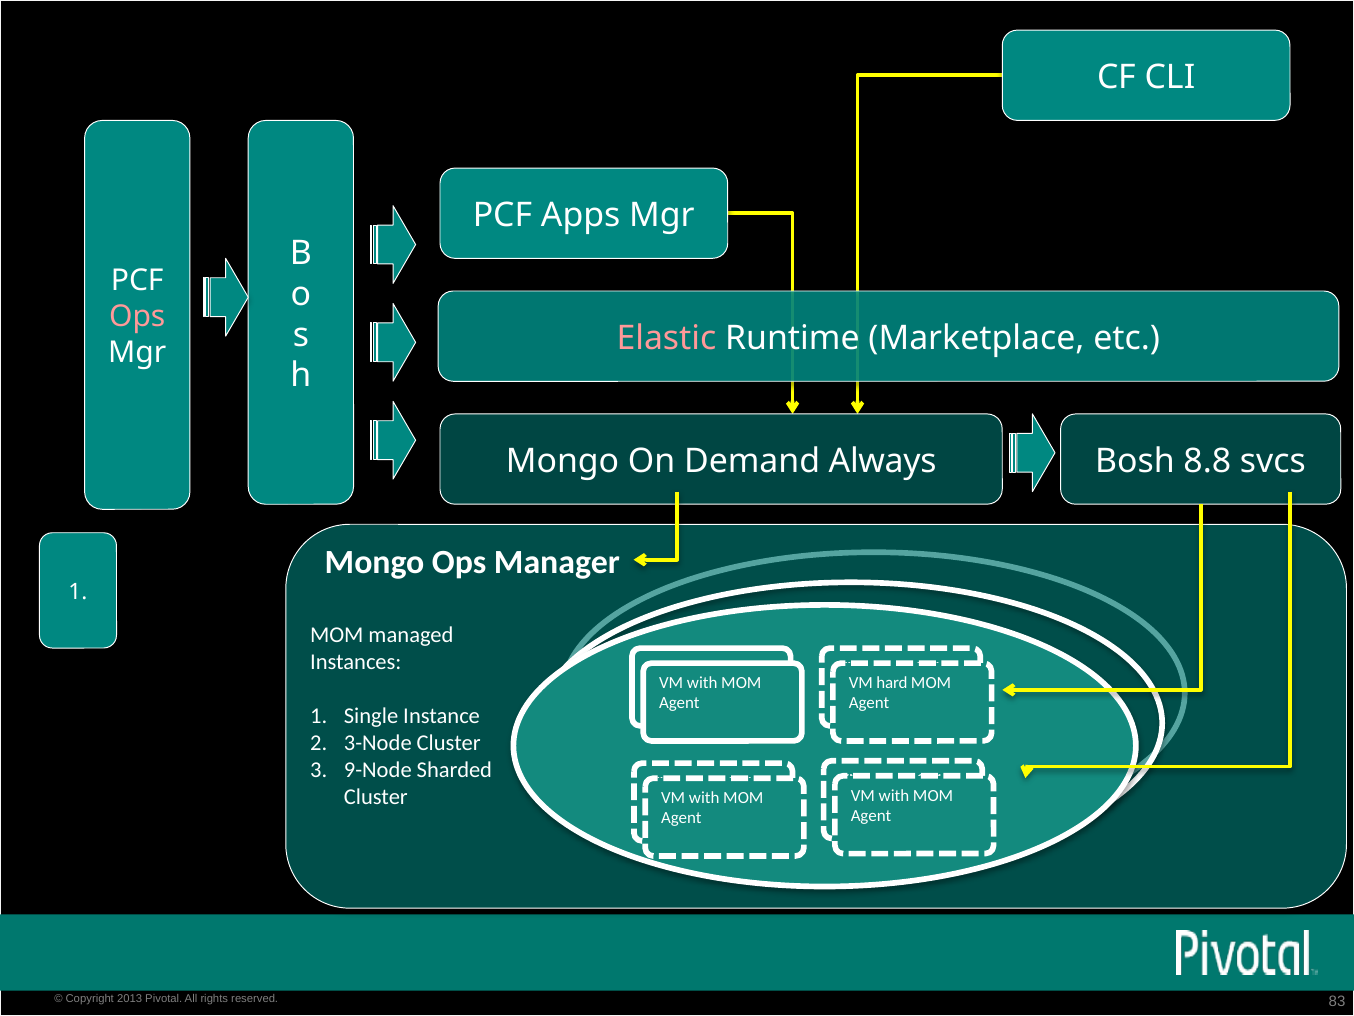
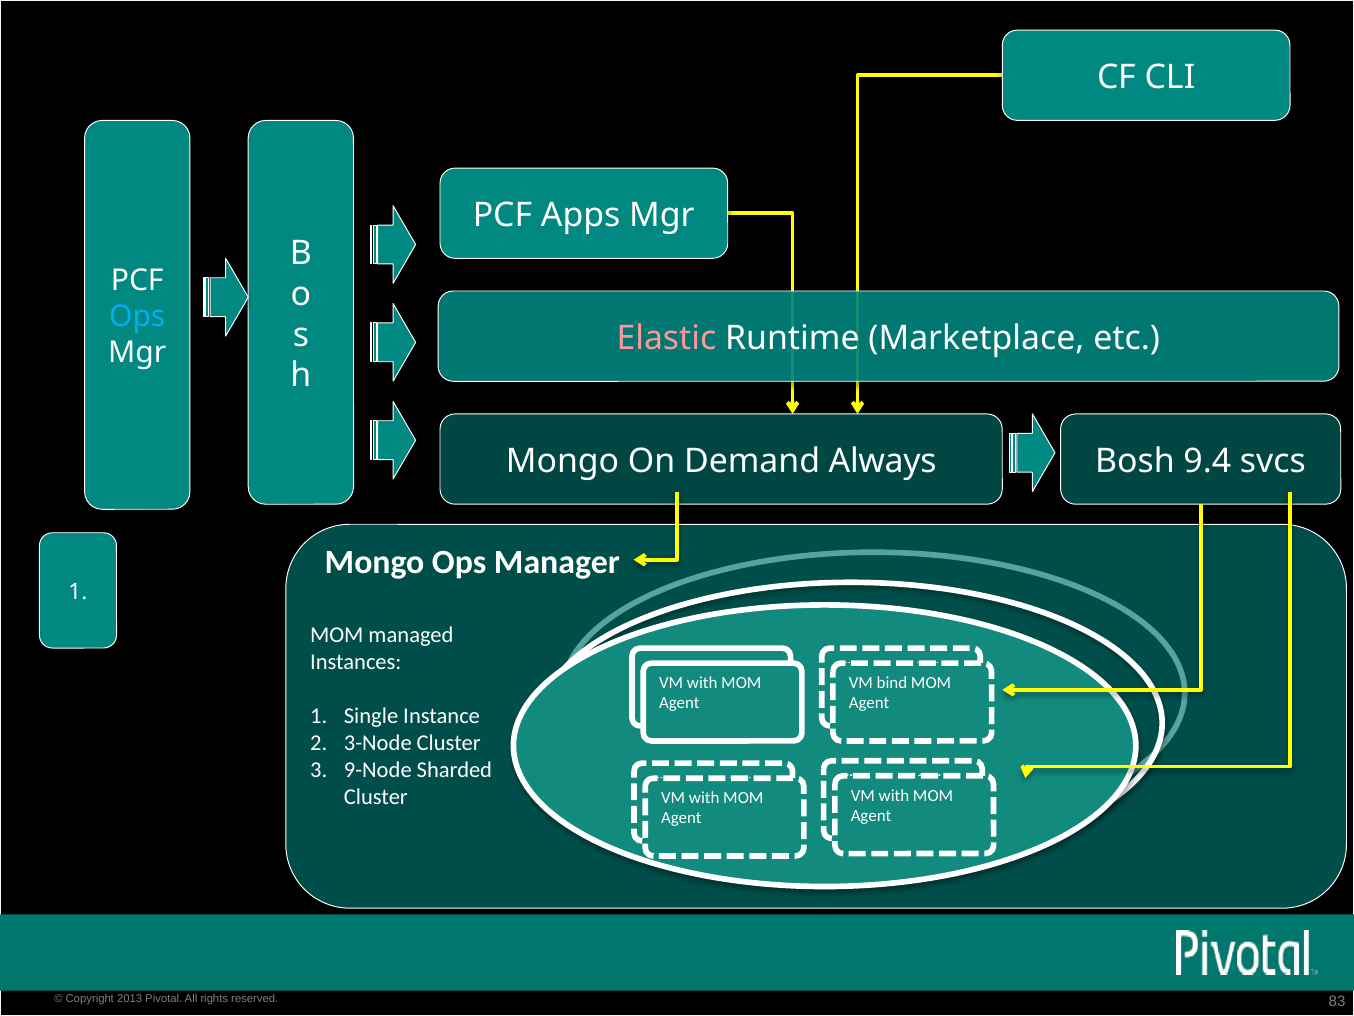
Ops at (137, 317) colour: pink -> light blue
8.8: 8.8 -> 9.4
hard: hard -> bind
